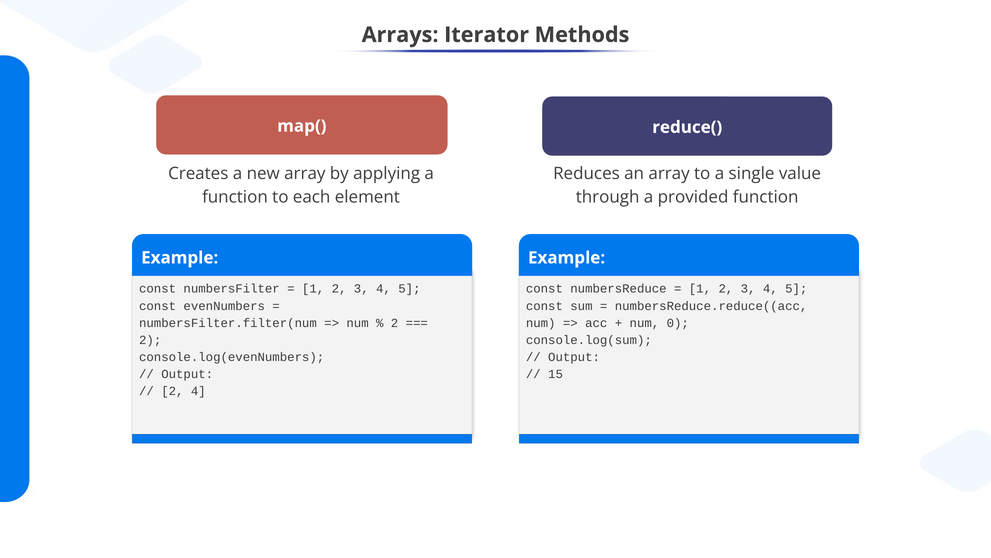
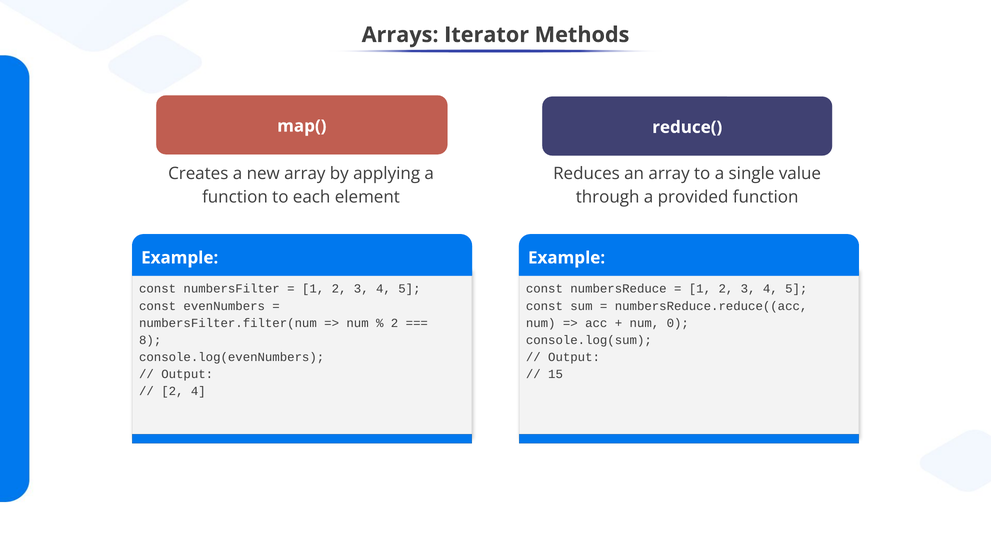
2 at (150, 340): 2 -> 8
